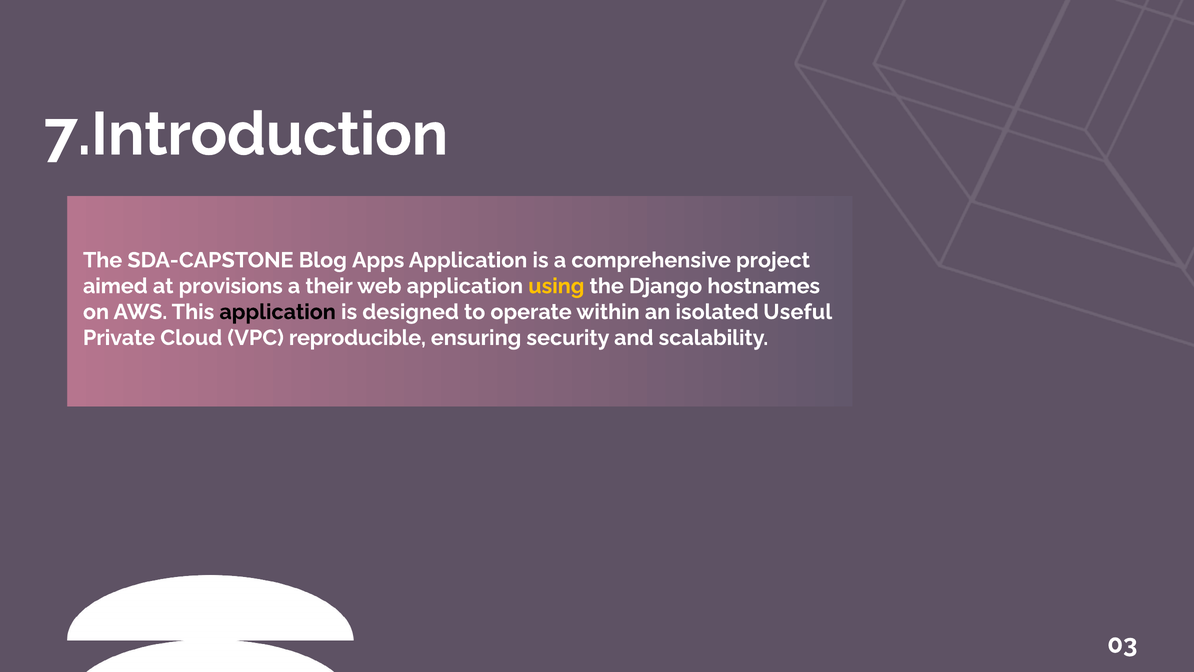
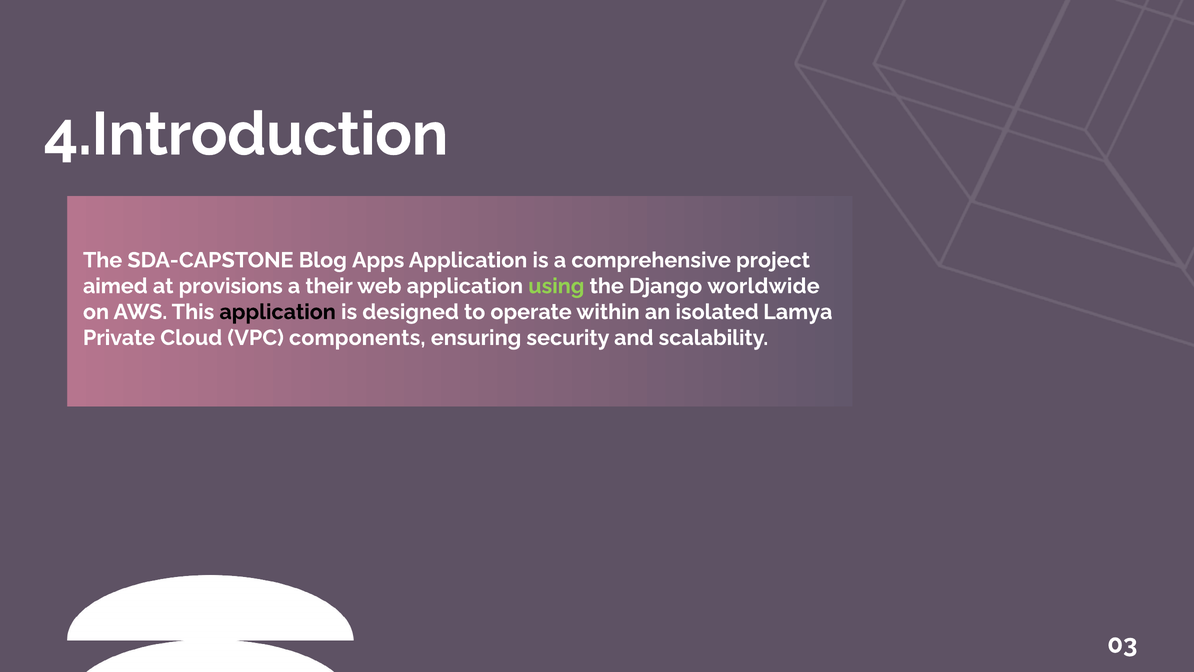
7.Introduction: 7.Introduction -> 4.Introduction
using colour: yellow -> light green
hostnames: hostnames -> worldwide
Useful: Useful -> Lamya
reproducible: reproducible -> components
